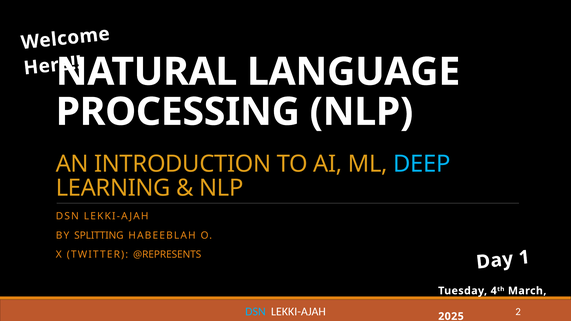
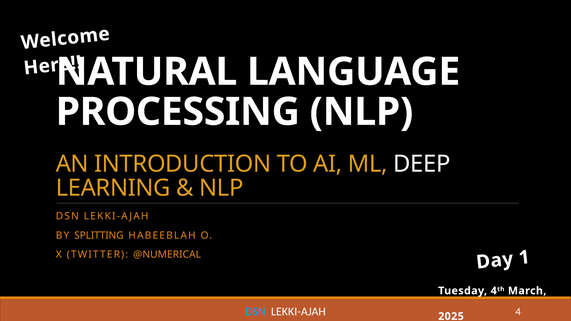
DEEP colour: light blue -> white
@REPRESENTS: @REPRESENTS -> @NUMERICAL
2: 2 -> 4
